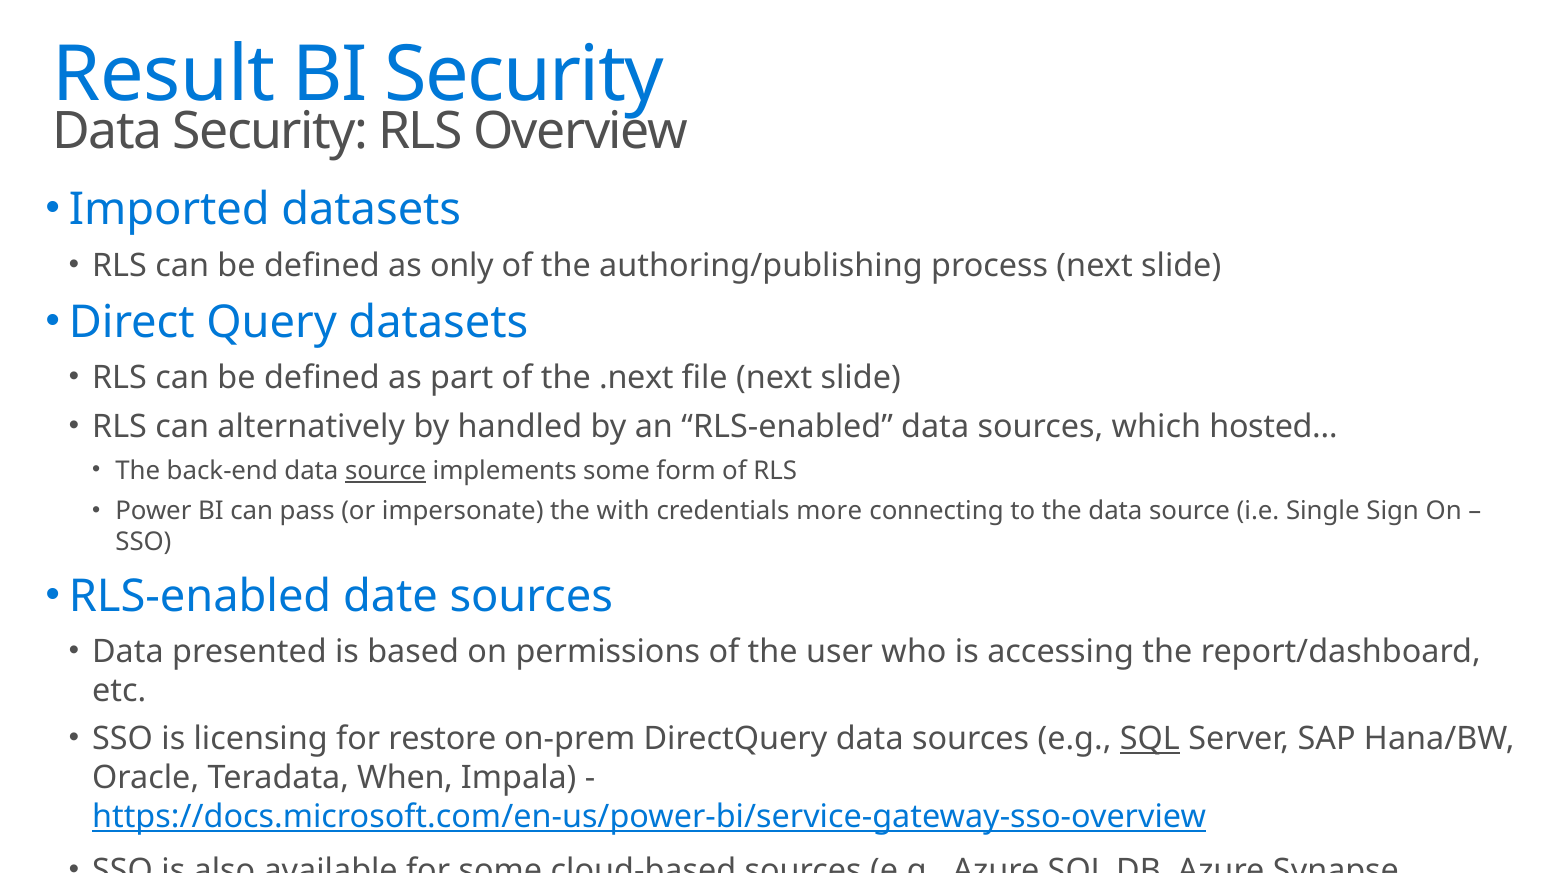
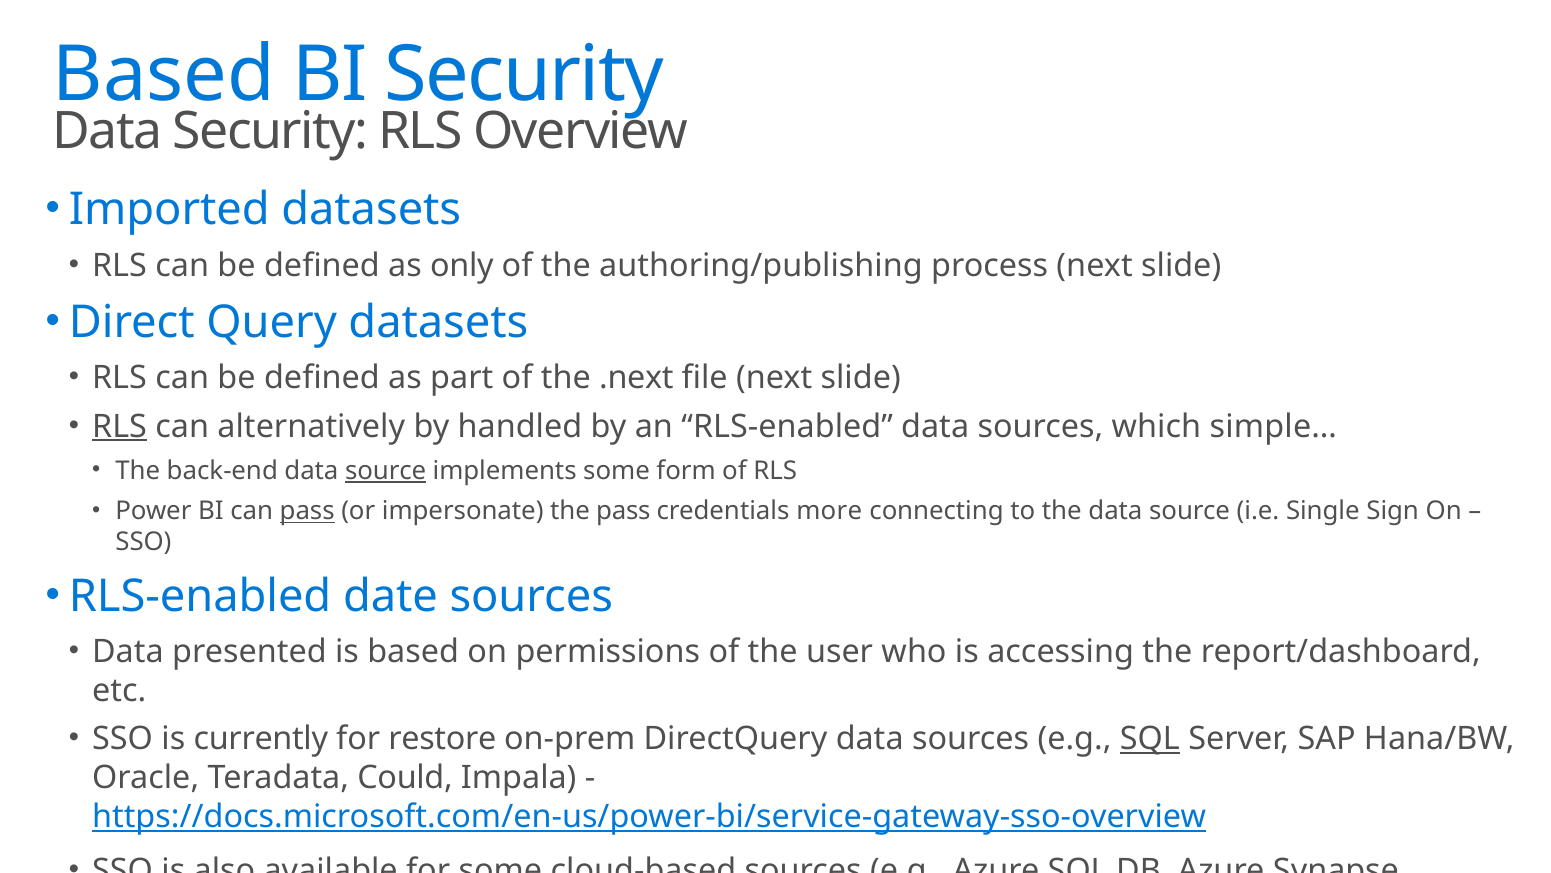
Result at (164, 75): Result -> Based
RLS at (120, 426) underline: none -> present
hosted…: hosted… -> simple…
pass at (307, 511) underline: none -> present
the with: with -> pass
licensing: licensing -> currently
When: When -> Could
